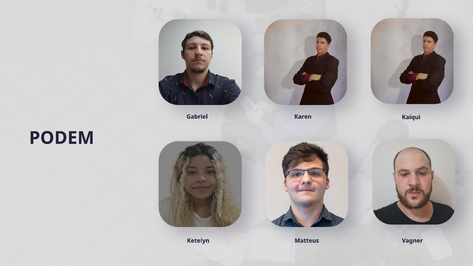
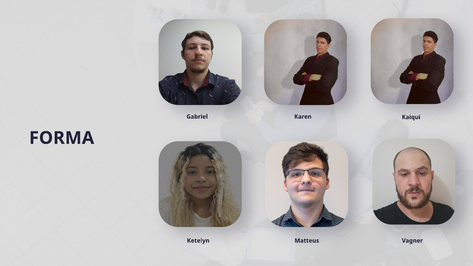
PODEM: PODEM -> FORMA
